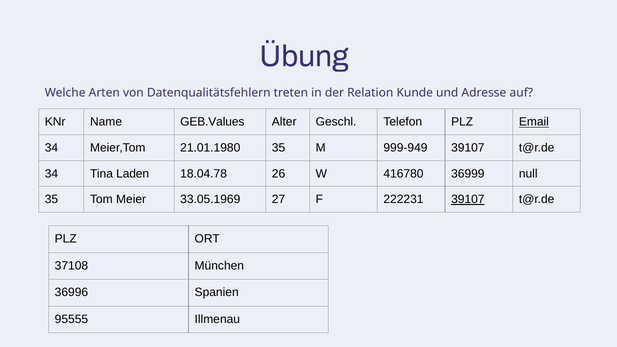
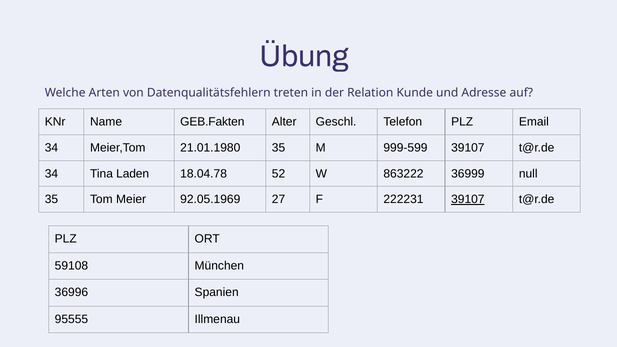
GEB.Values: GEB.Values -> GEB.Fakten
Email underline: present -> none
999-949: 999-949 -> 999-599
26: 26 -> 52
416780: 416780 -> 863222
33.05.1969: 33.05.1969 -> 92.05.1969
37108: 37108 -> 59108
